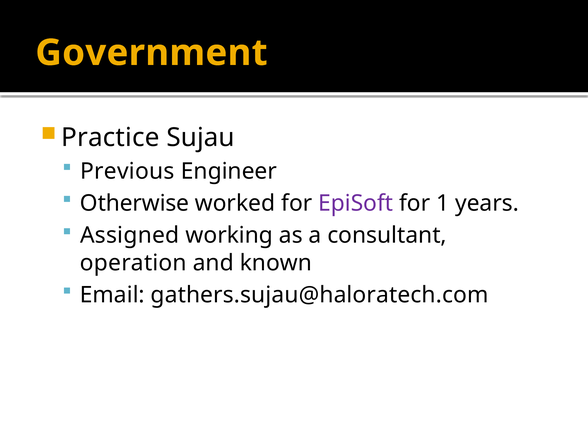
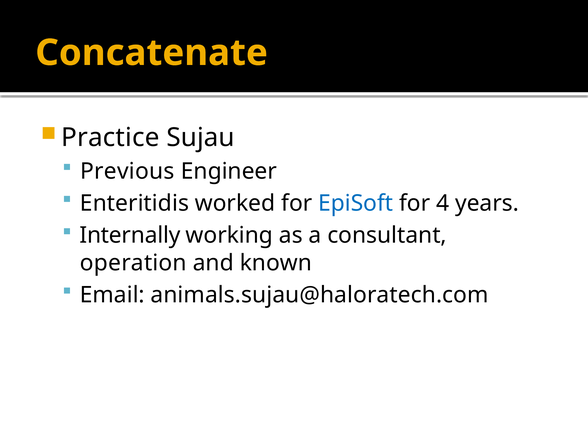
Government: Government -> Concatenate
Otherwise: Otherwise -> Enteritidis
EpiSoft colour: purple -> blue
1: 1 -> 4
Assigned: Assigned -> Internally
gathers.sujau@haloratech.com: gathers.sujau@haloratech.com -> animals.sujau@haloratech.com
